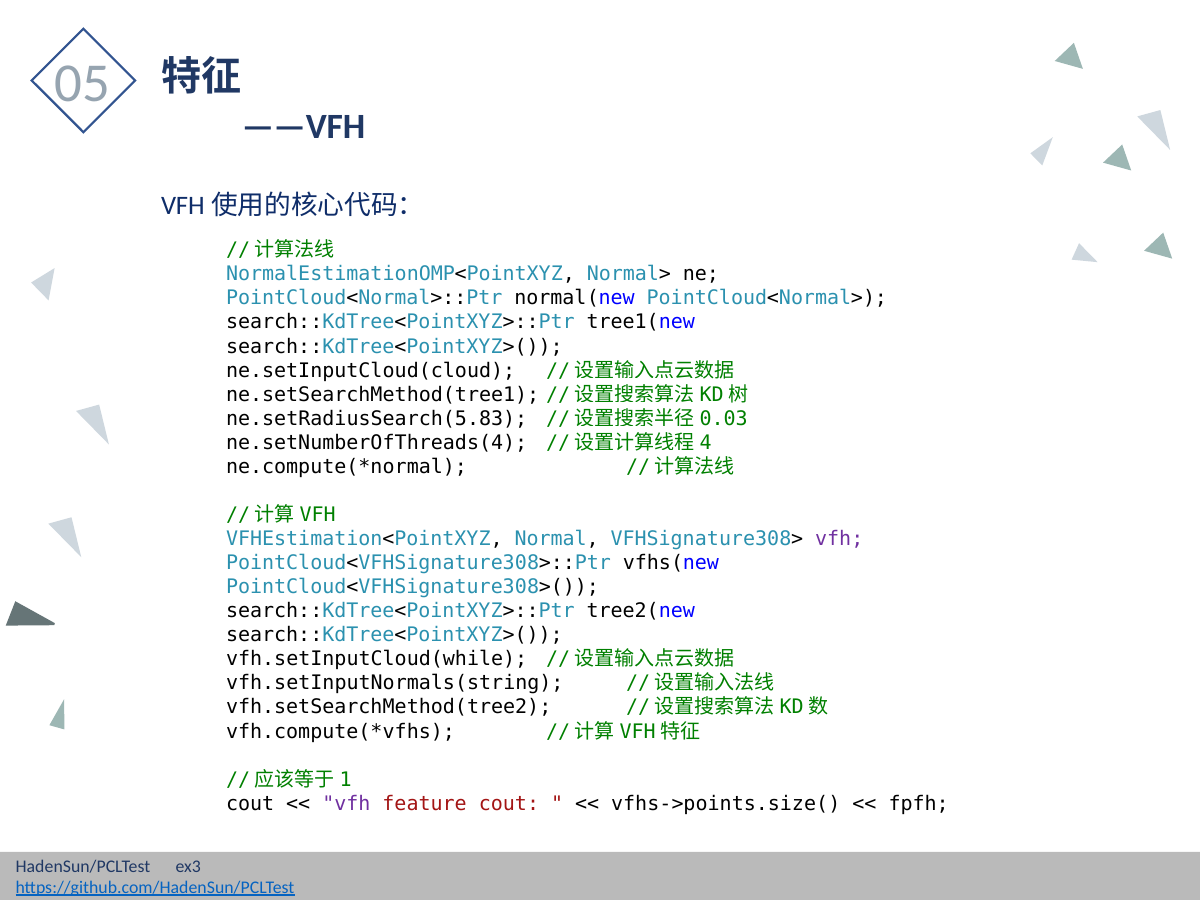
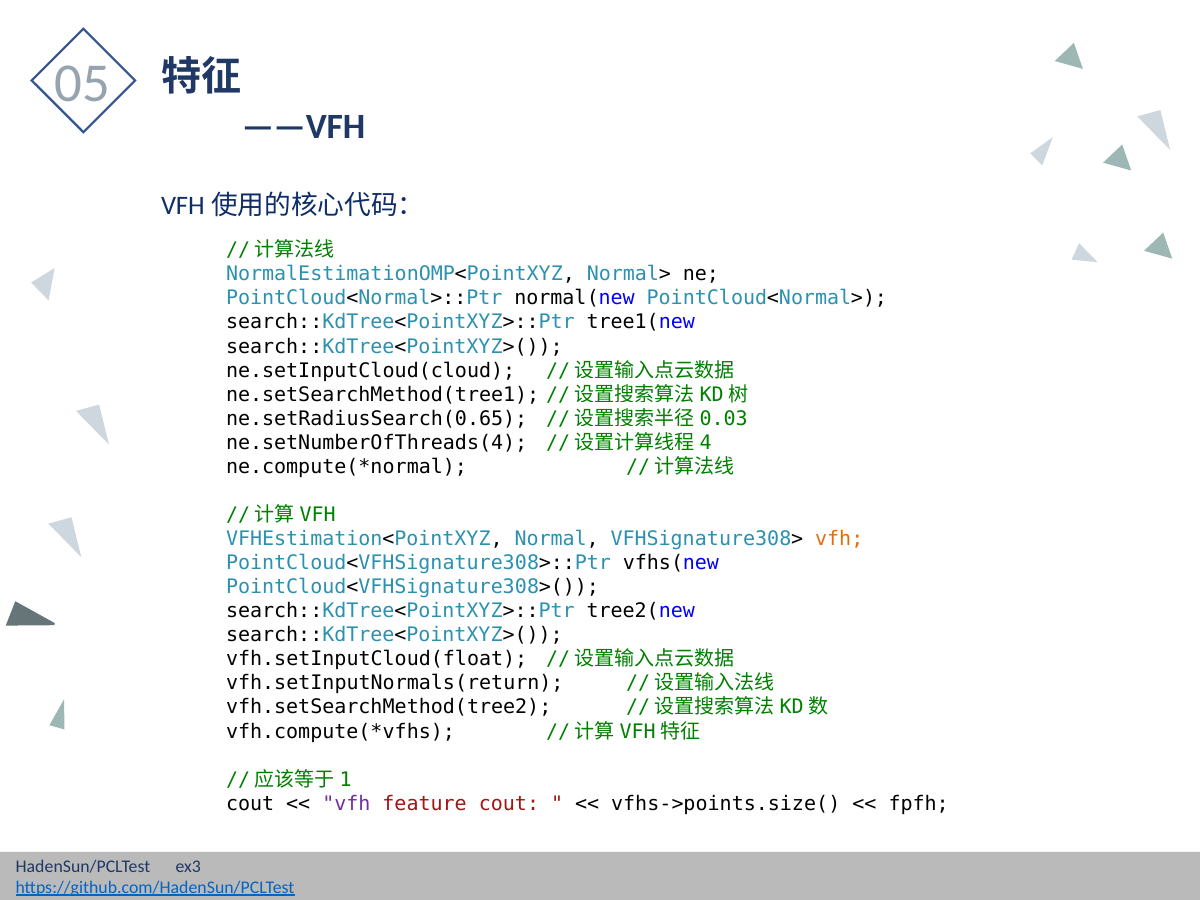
ne.setRadiusSearch(5.83: ne.setRadiusSearch(5.83 -> ne.setRadiusSearch(0.65
vfh at (839, 539) colour: purple -> orange
vfh.setInputCloud(while: vfh.setInputCloud(while -> vfh.setInputCloud(float
vfh.setInputNormals(string: vfh.setInputNormals(string -> vfh.setInputNormals(return
